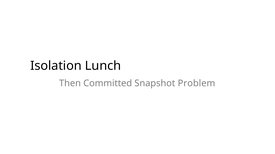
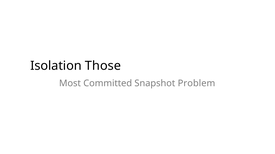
Lunch: Lunch -> Those
Then: Then -> Most
